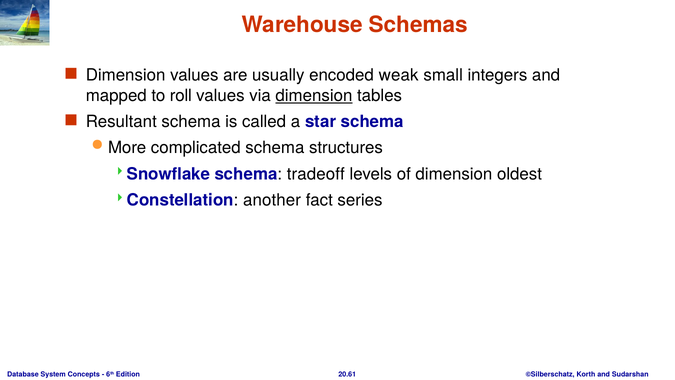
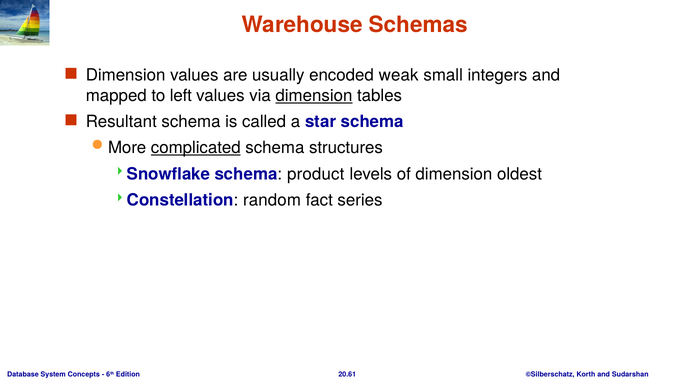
roll: roll -> left
complicated underline: none -> present
tradeoff: tradeoff -> product
another: another -> random
